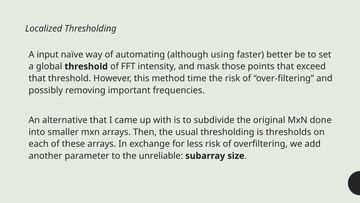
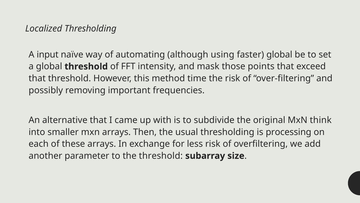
faster better: better -> global
done: done -> think
thresholds: thresholds -> processing
the unreliable: unreliable -> threshold
